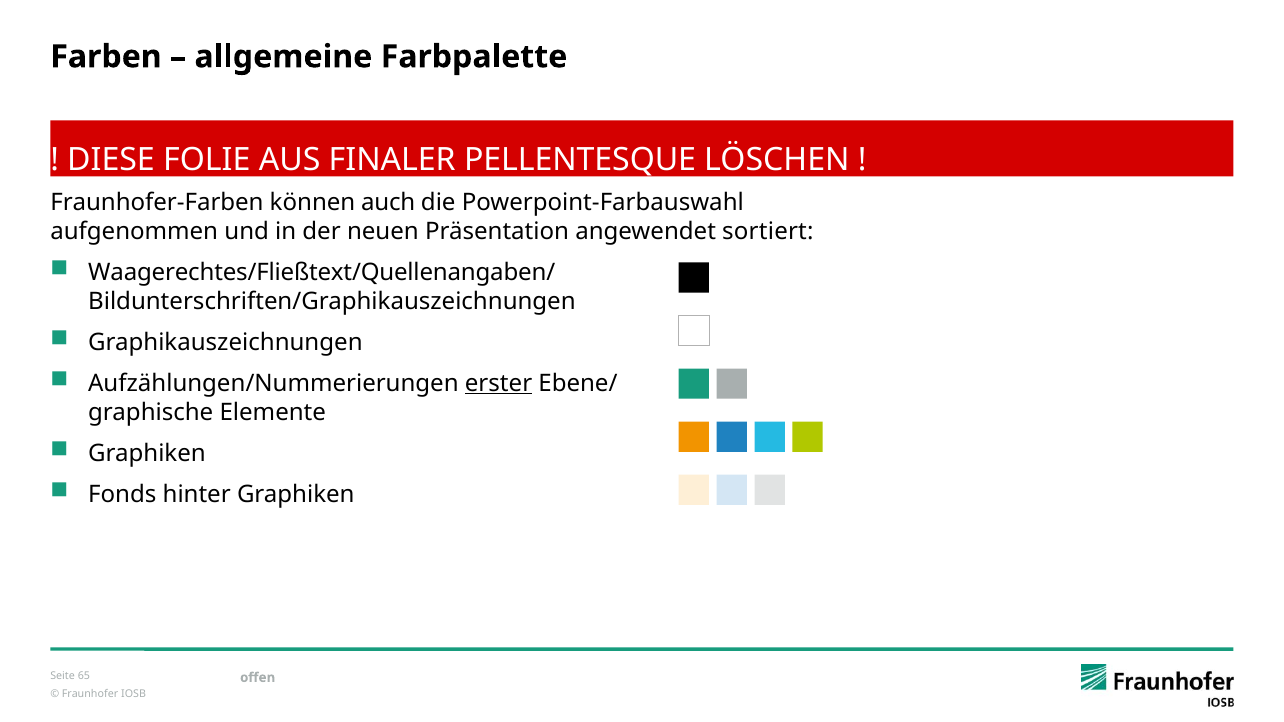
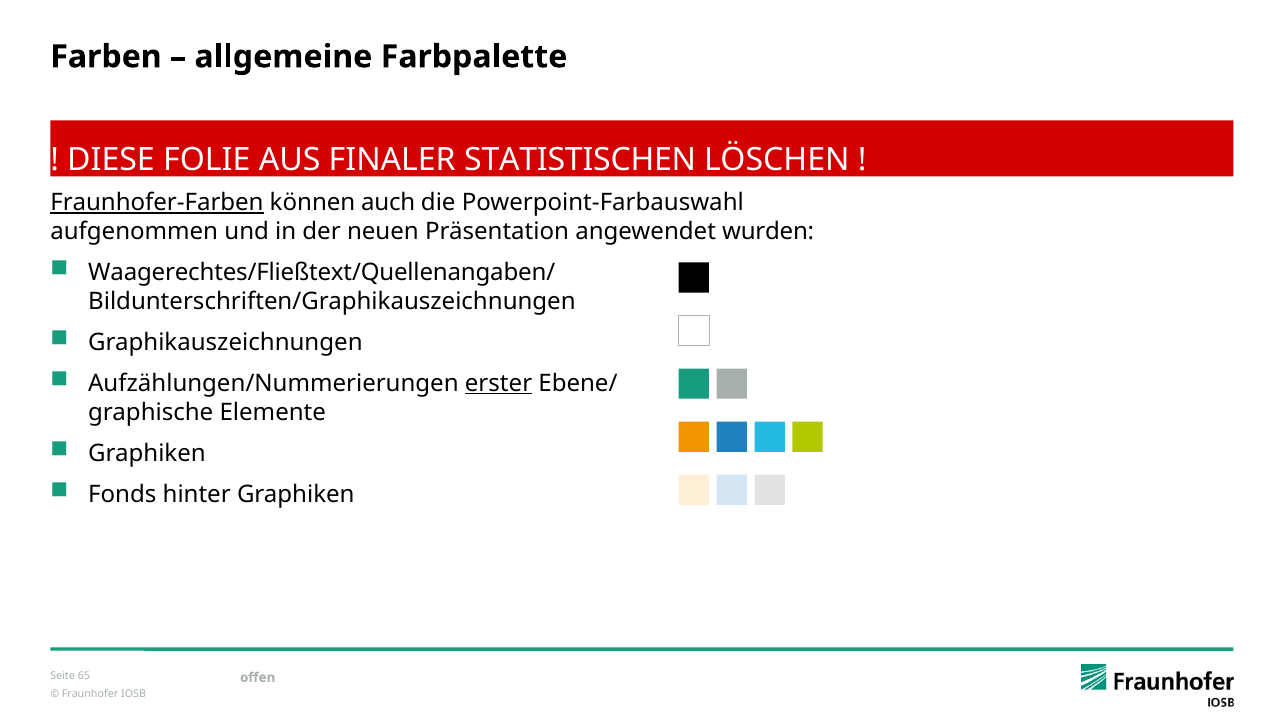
PELLENTESQUE: PELLENTESQUE -> STATISTISCHEN
Fraunhofer-Farben underline: none -> present
sortiert: sortiert -> wurden
